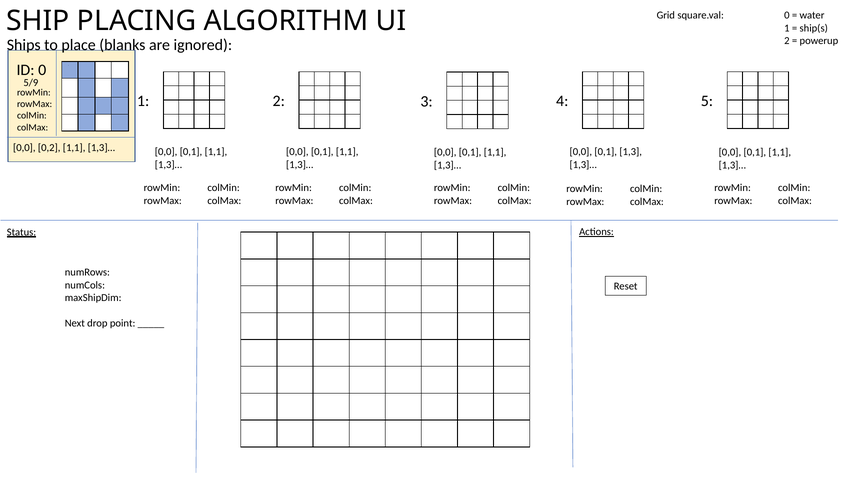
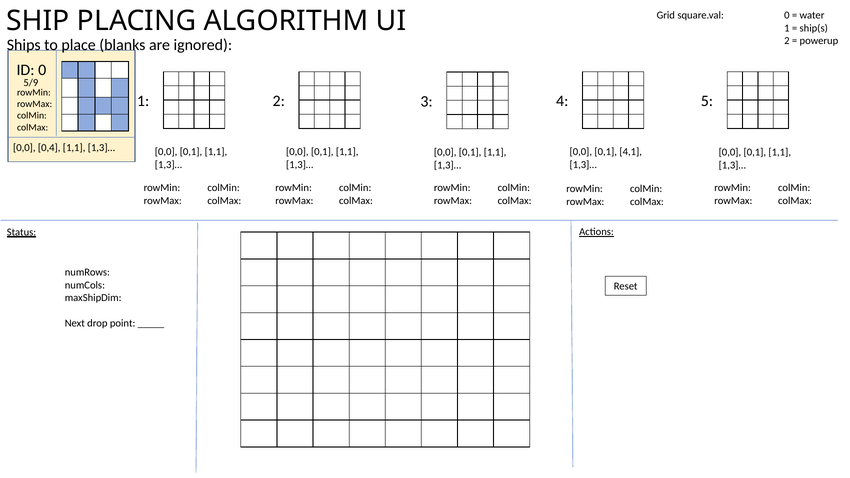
0,2: 0,2 -> 0,4
1,3: 1,3 -> 4,1
